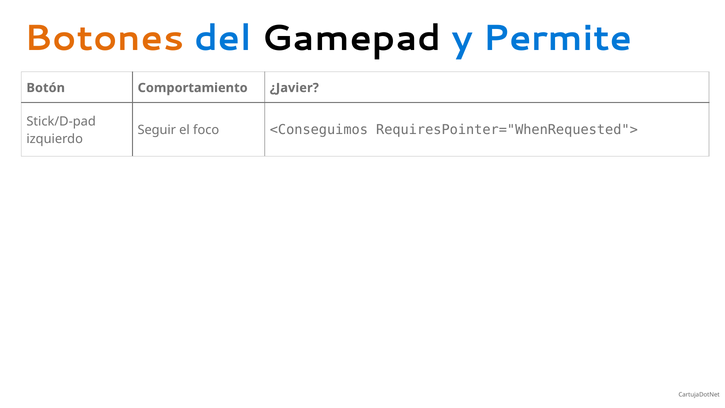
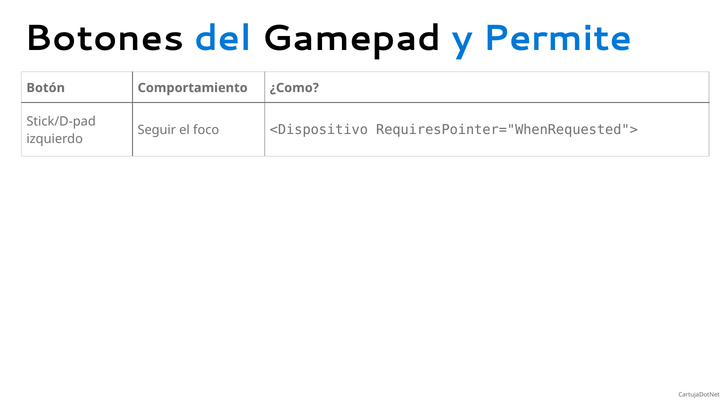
Botones colour: orange -> black
¿Javier: ¿Javier -> ¿Como
<Conseguimos: <Conseguimos -> <Dispositivo
